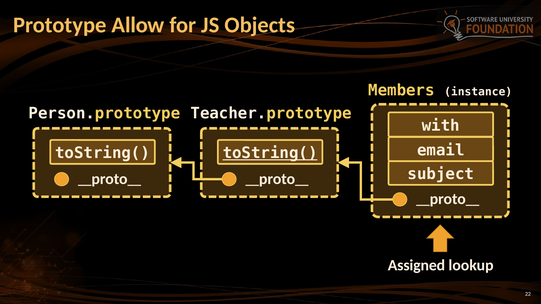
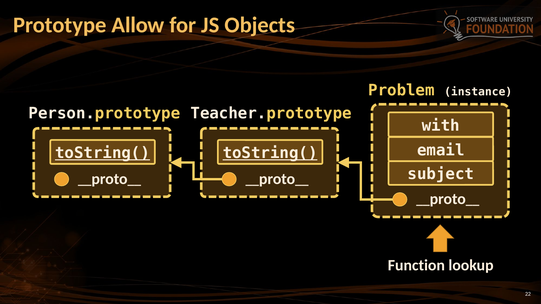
Members: Members -> Problem
toString( at (103, 153) underline: none -> present
Assigned: Assigned -> Function
